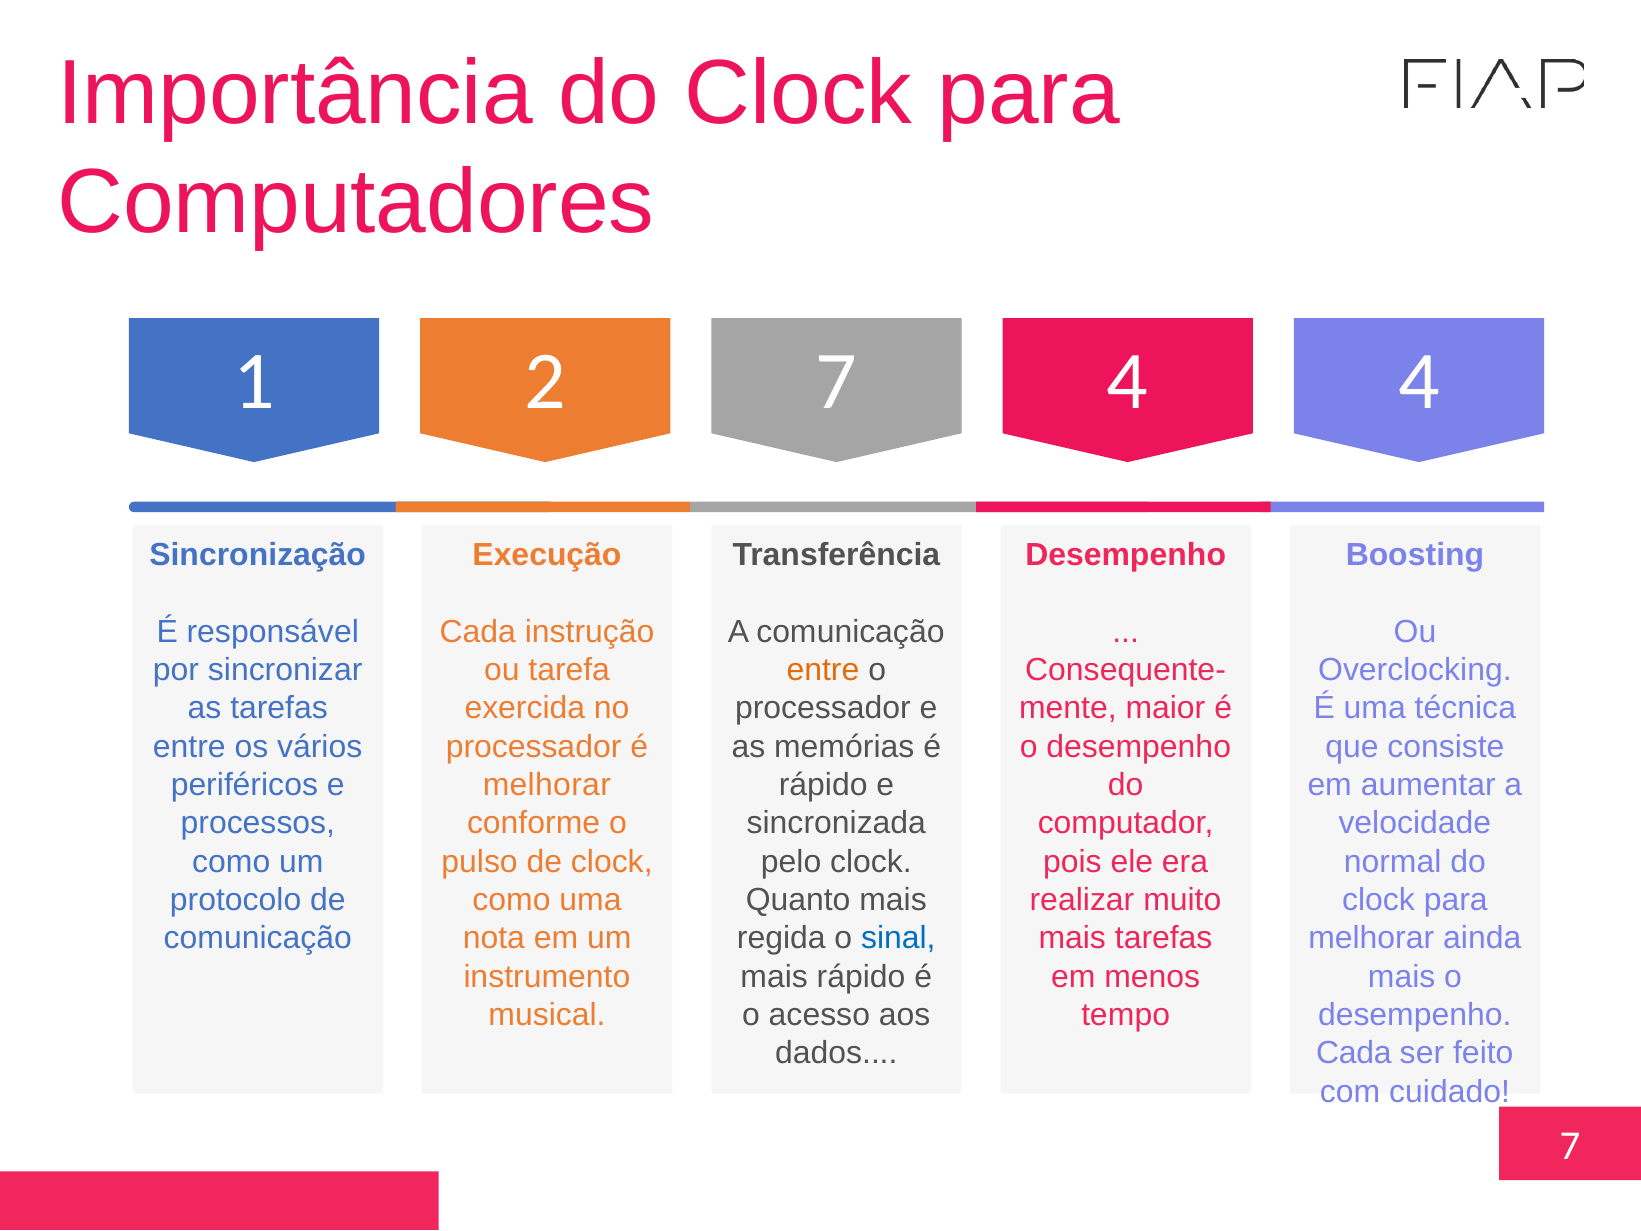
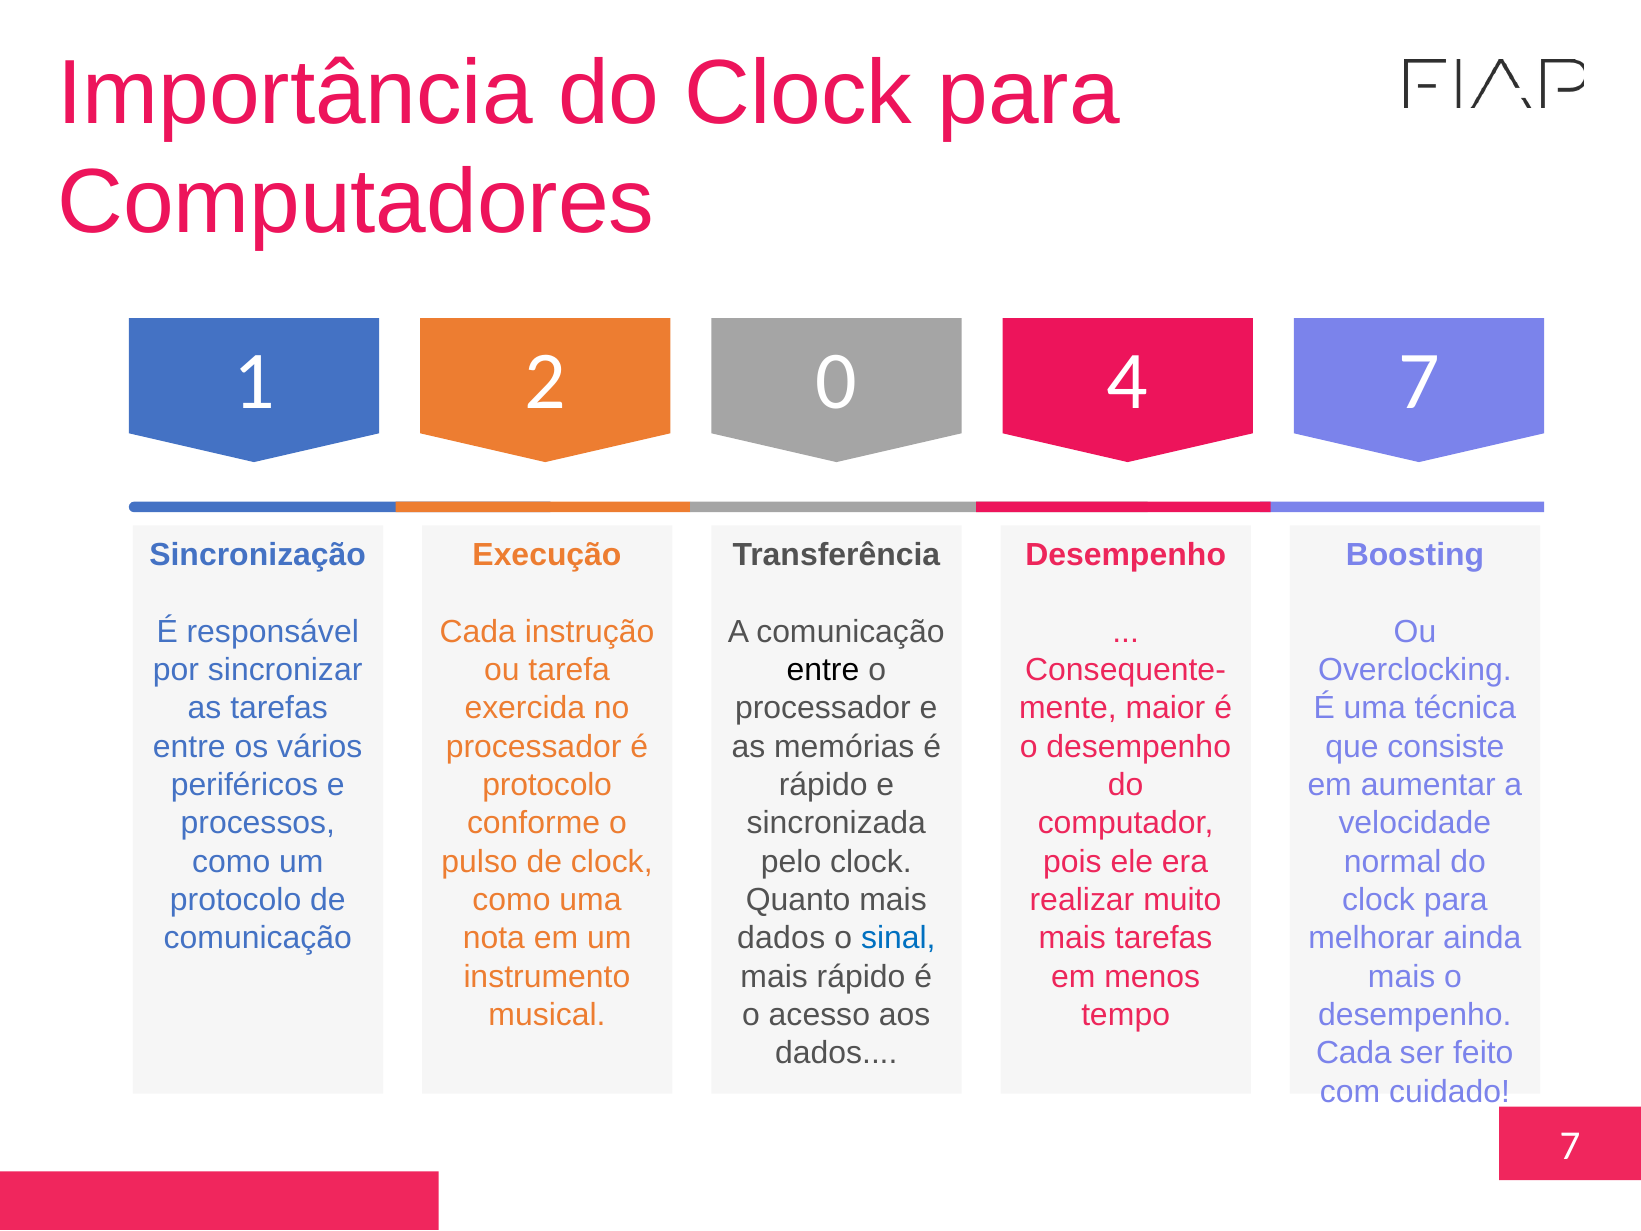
2 7: 7 -> 0
4 4: 4 -> 7
entre at (823, 670) colour: orange -> black
melhorar at (547, 785): melhorar -> protocolo
regida at (781, 938): regida -> dados
